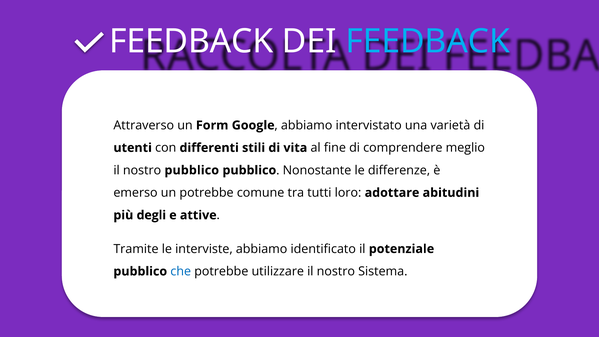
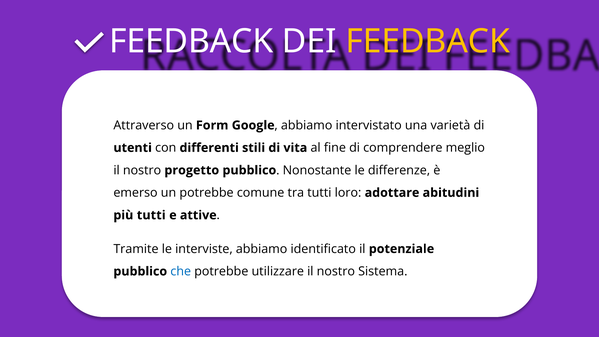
FEEDBACK at (428, 41) colour: light blue -> yellow
nostro pubblico: pubblico -> progetto
più degli: degli -> tutti
